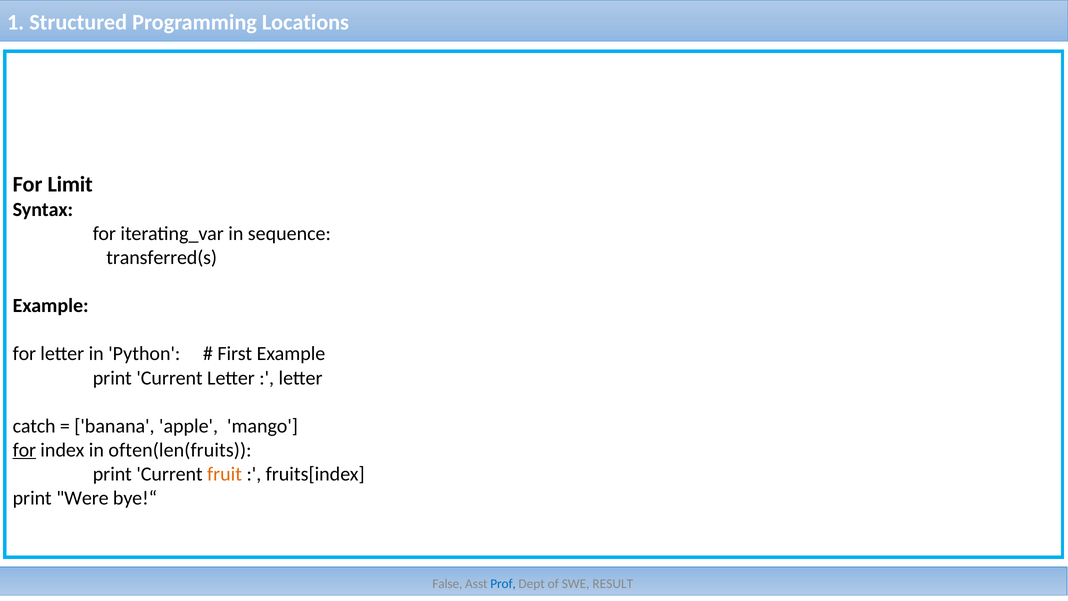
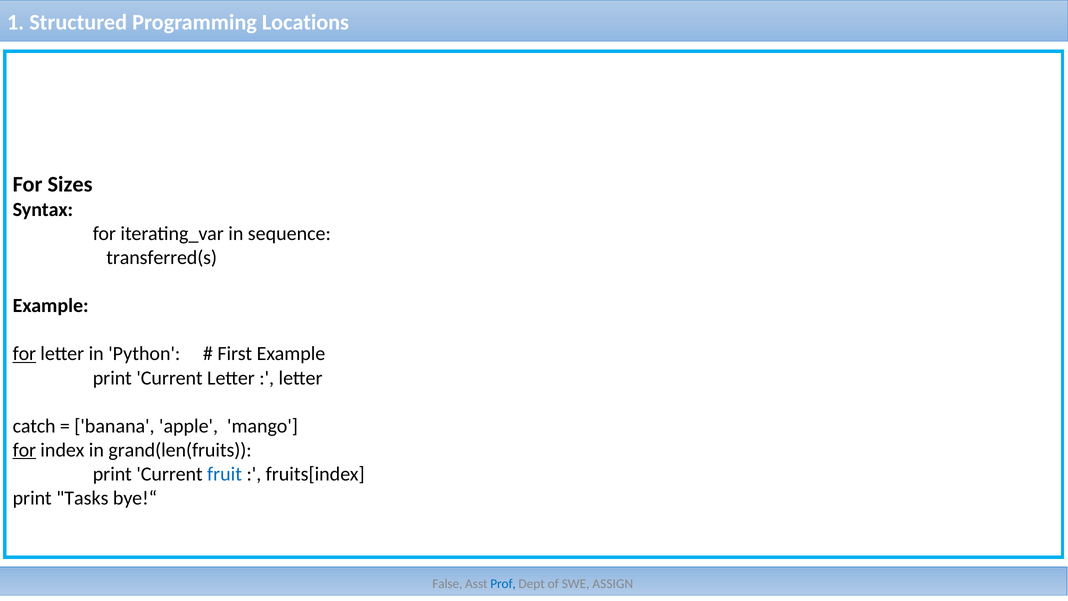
Limit: Limit -> Sizes
for at (24, 354) underline: none -> present
often(len(fruits: often(len(fruits -> grand(len(fruits
fruit colour: orange -> blue
Were: Were -> Tasks
RESULT: RESULT -> ASSIGN
